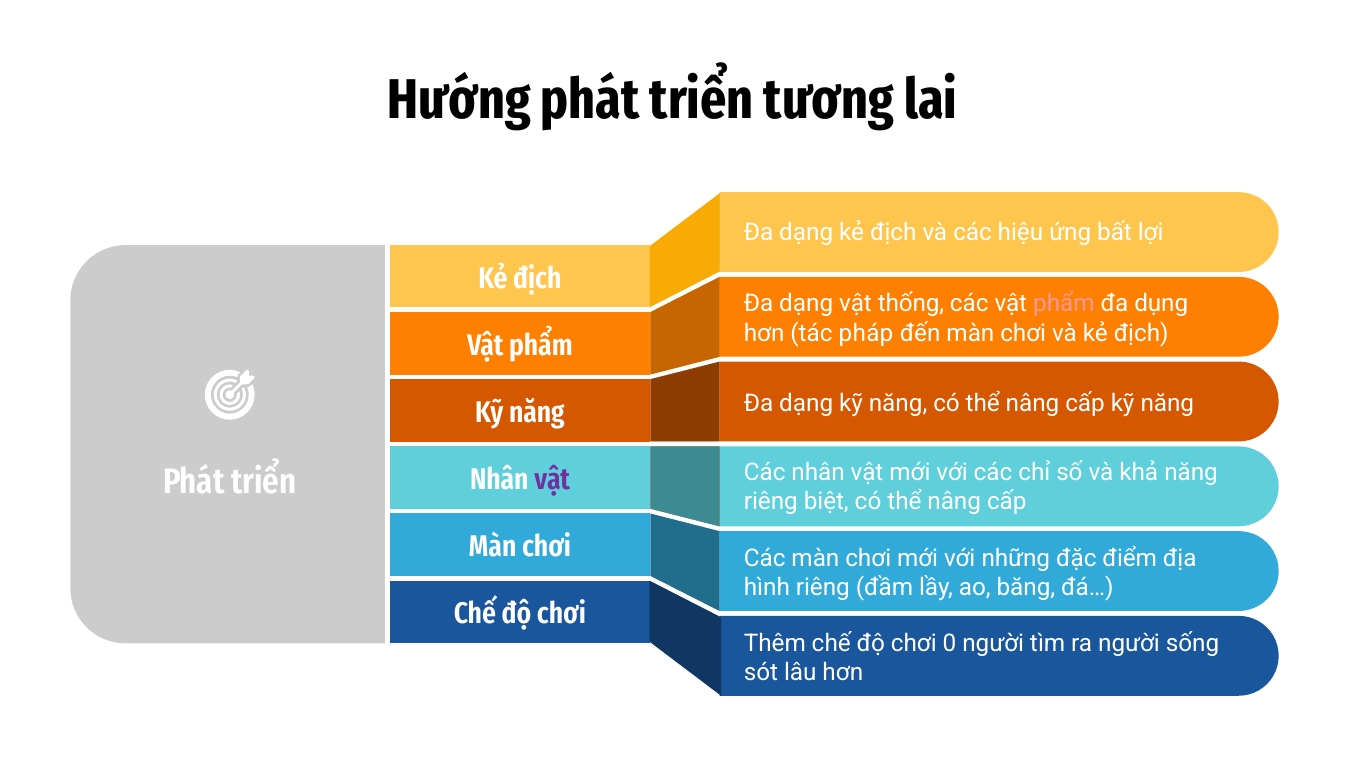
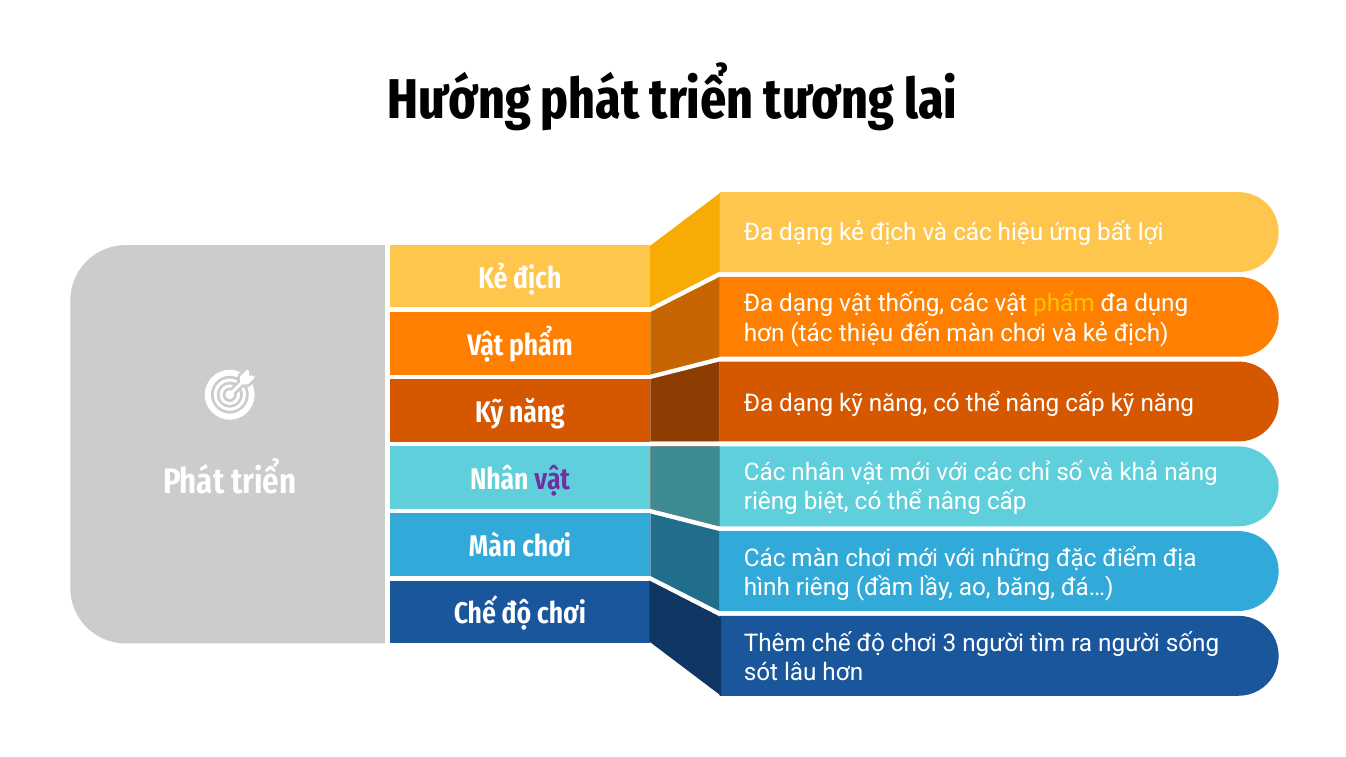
phẩm at (1064, 304) colour: pink -> yellow
pháp: pháp -> thiệu
0: 0 -> 3
